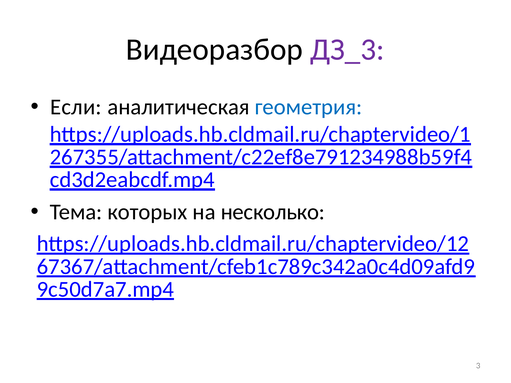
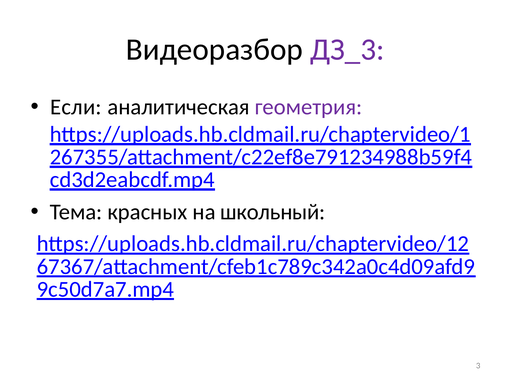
геометрия colour: blue -> purple
которых: которых -> красных
несколько: несколько -> школьный
